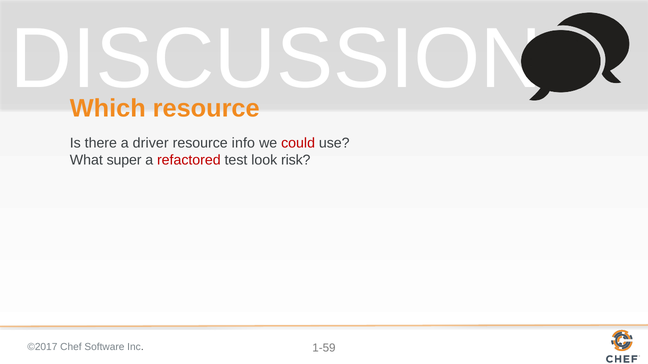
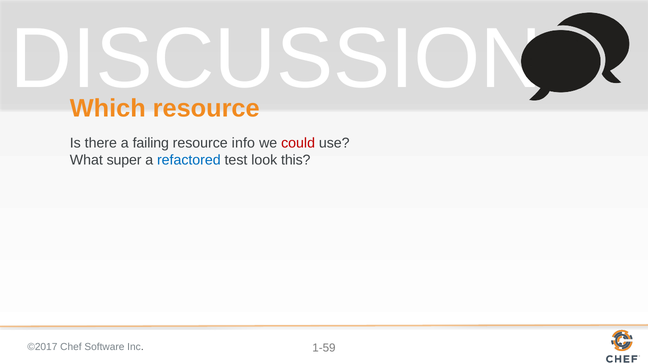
driver: driver -> failing
refactored colour: red -> blue
risk: risk -> this
